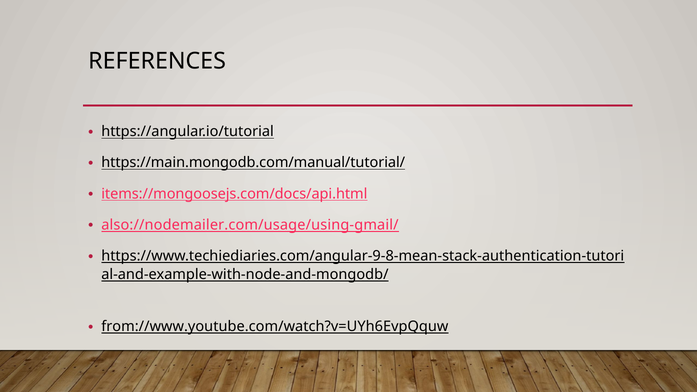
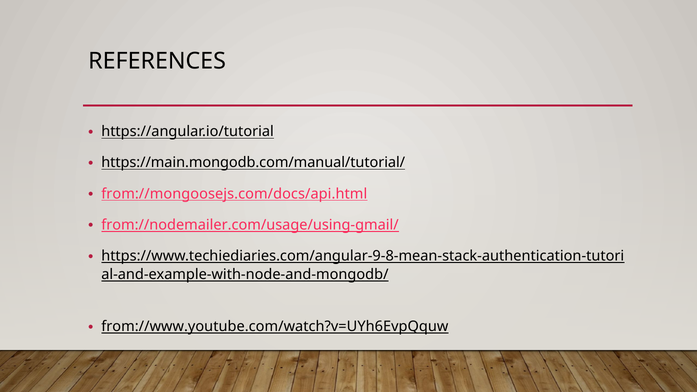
items://mongoosejs.com/docs/api.html: items://mongoosejs.com/docs/api.html -> from://mongoosejs.com/docs/api.html
also://nodemailer.com/usage/using-gmail/: also://nodemailer.com/usage/using-gmail/ -> from://nodemailer.com/usage/using-gmail/
